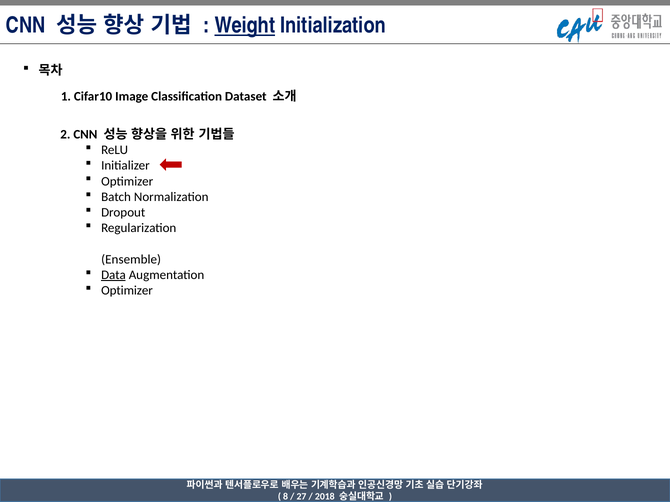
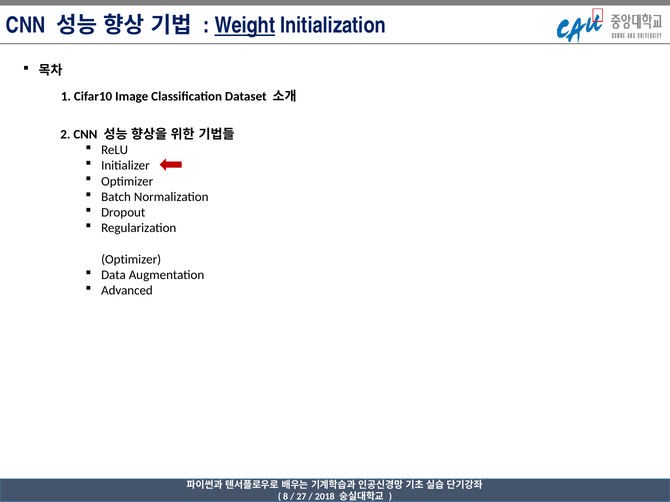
Ensemble at (131, 260): Ensemble -> Optimizer
Data underline: present -> none
Optimizer at (127, 291): Optimizer -> Advanced
